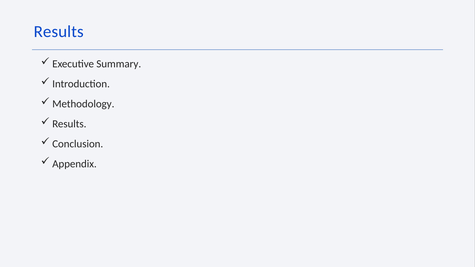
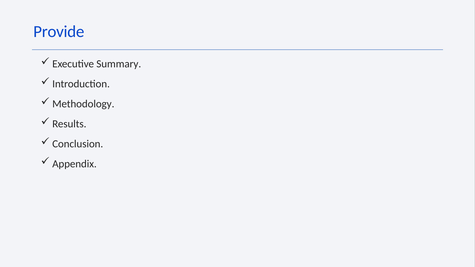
Results at (59, 32): Results -> Provide
